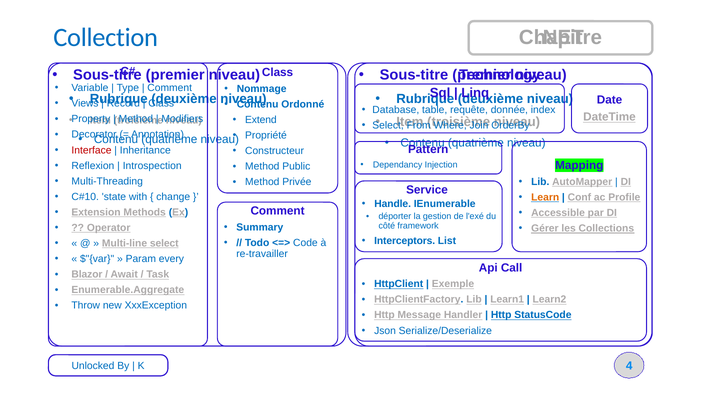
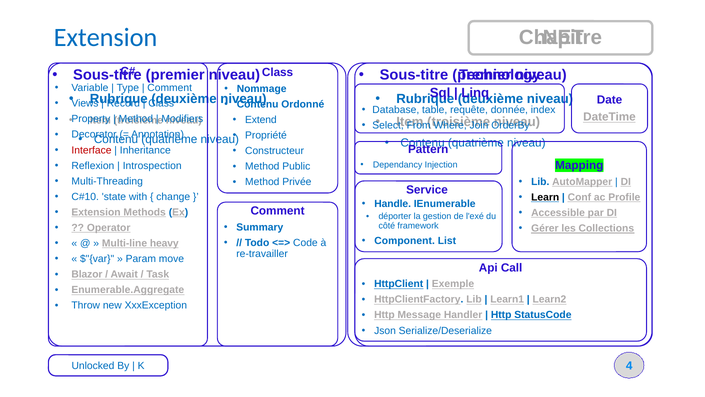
Collection at (106, 37): Collection -> Extension
Learn colour: orange -> black
Interceptors: Interceptors -> Component
Multi-line select: select -> heavy
every: every -> move
